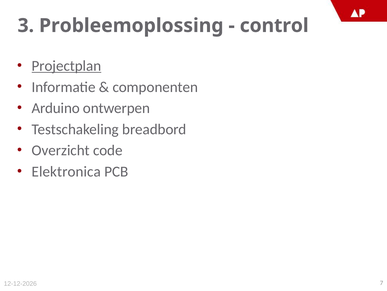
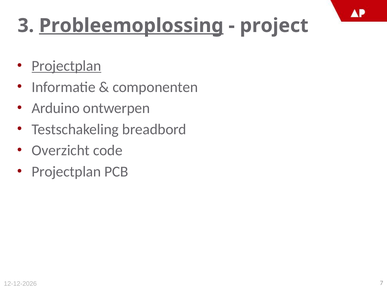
Probleemoplossing underline: none -> present
control: control -> project
Elektronica at (66, 171): Elektronica -> Projectplan
